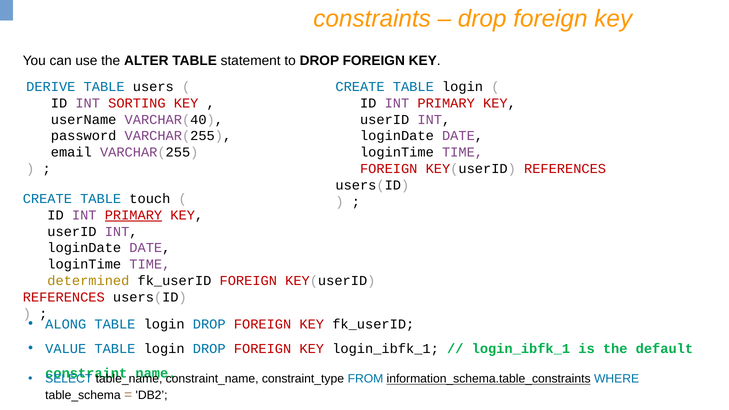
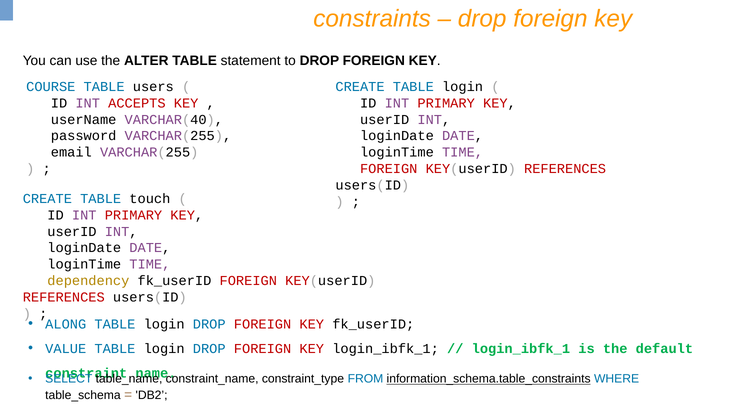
DERIVE: DERIVE -> COURSE
SORTING: SORTING -> ACCEPTS
PRIMARY at (133, 215) underline: present -> none
determined: determined -> dependency
